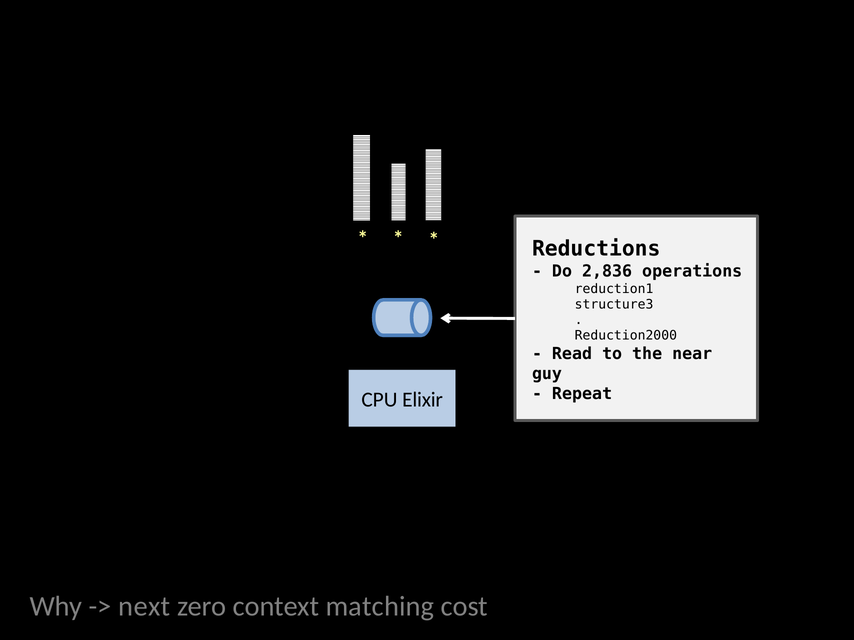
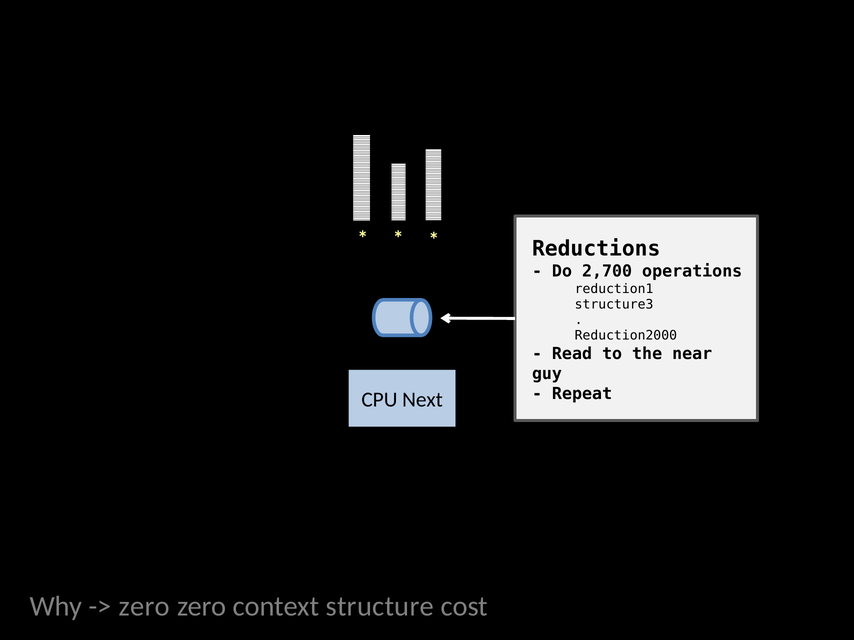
2,836: 2,836 -> 2,700
Elixir: Elixir -> Next
next at (144, 607): next -> zero
matching: matching -> structure
